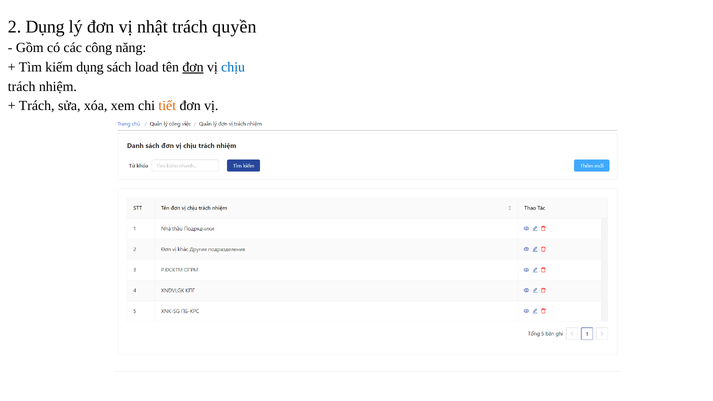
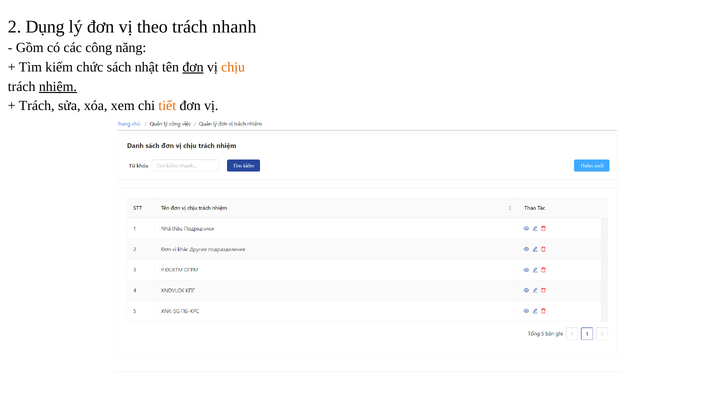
nhật: nhật -> theo
quyền: quyền -> nhanh
kiếm dụng: dụng -> chức
load: load -> nhật
chịu colour: blue -> orange
nhiệm underline: none -> present
